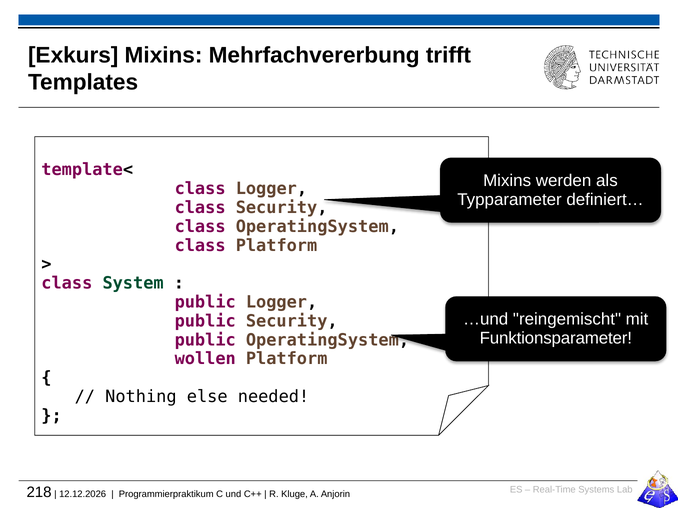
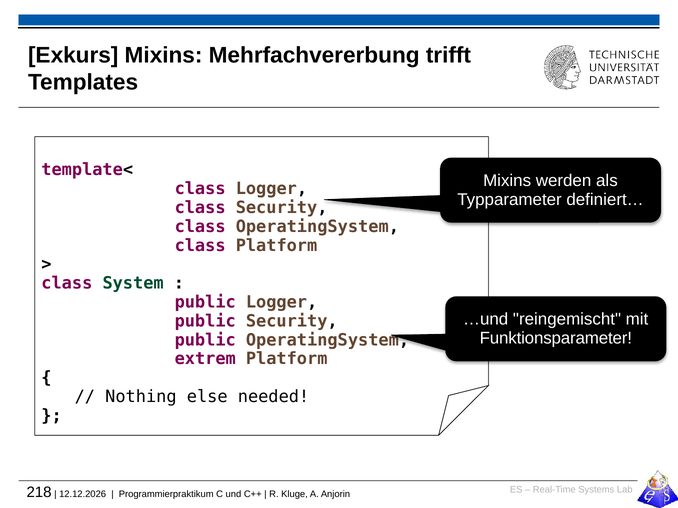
wollen: wollen -> extrem
